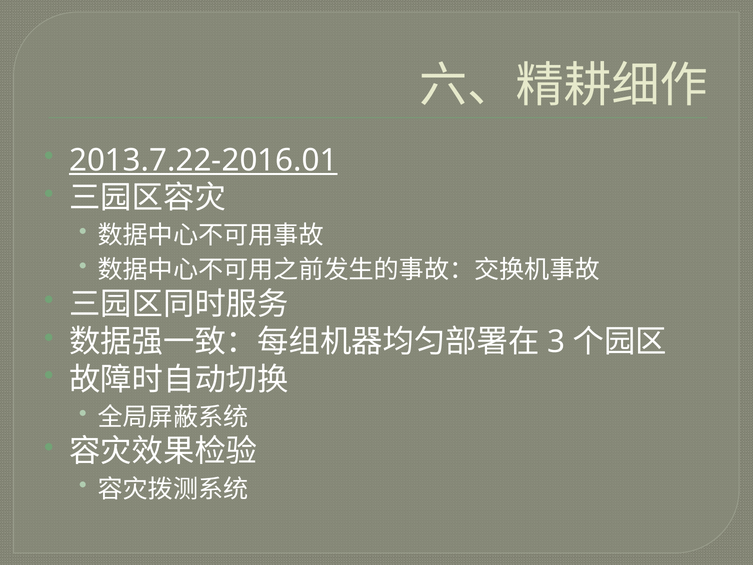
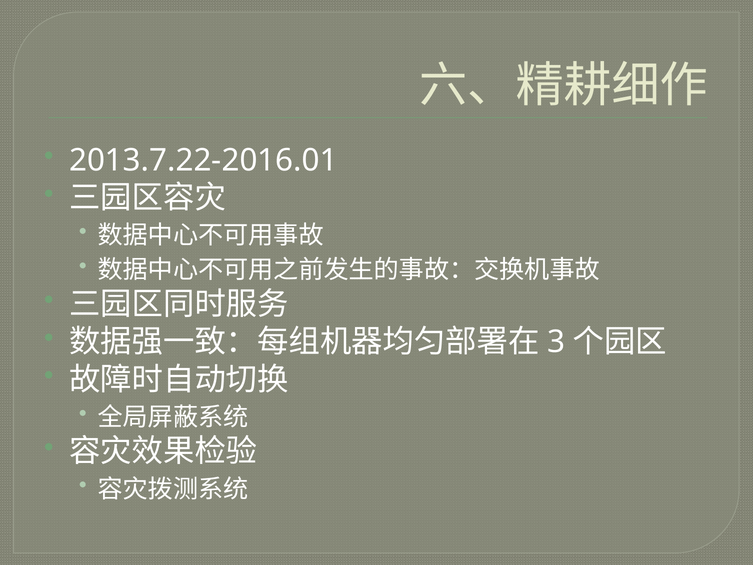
2013.7.22-2016.01 underline: present -> none
